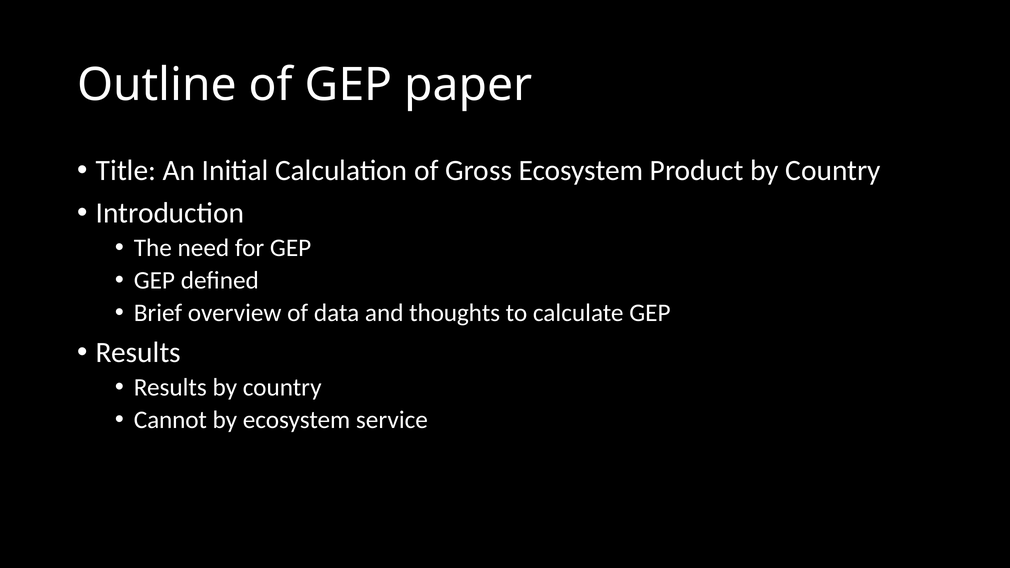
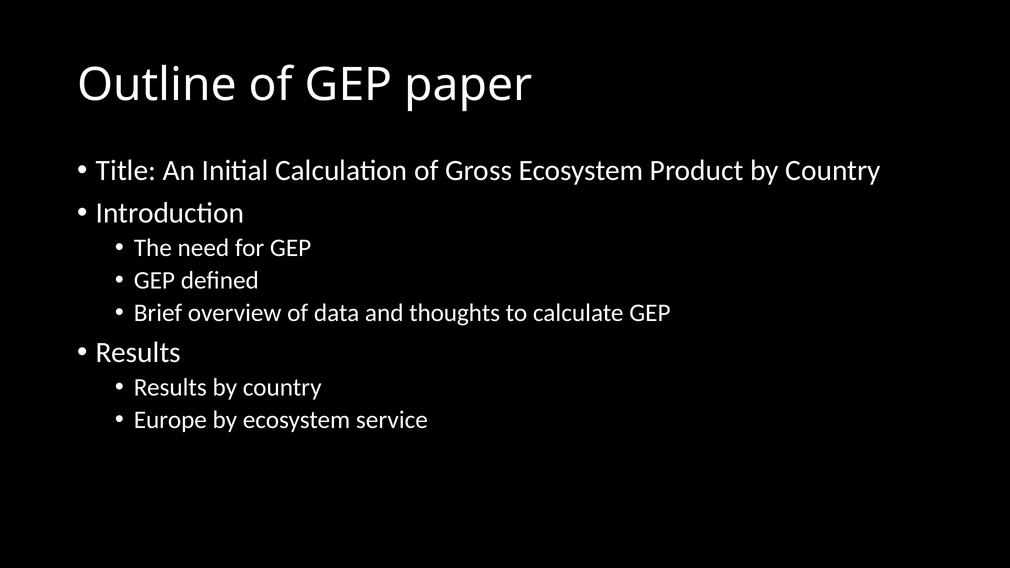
Cannot: Cannot -> Europe
